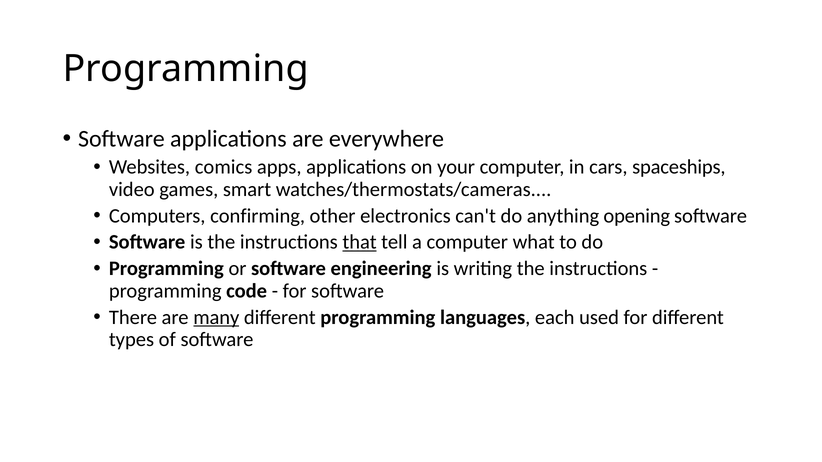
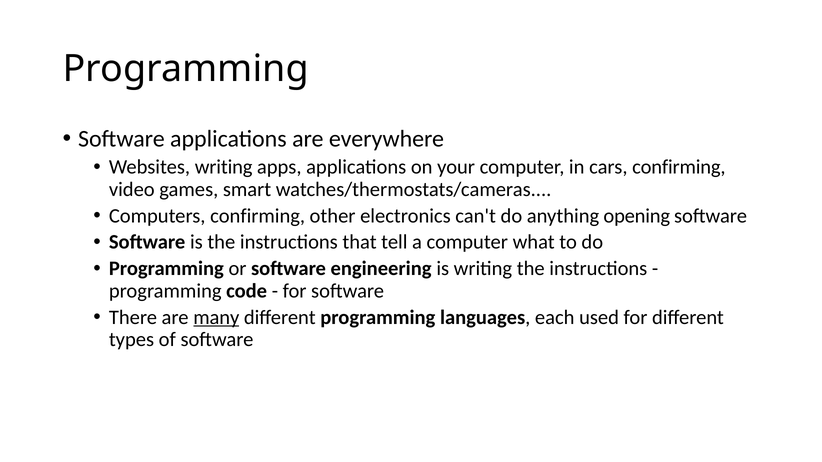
Websites comics: comics -> writing
cars spaceships: spaceships -> confirming
that underline: present -> none
